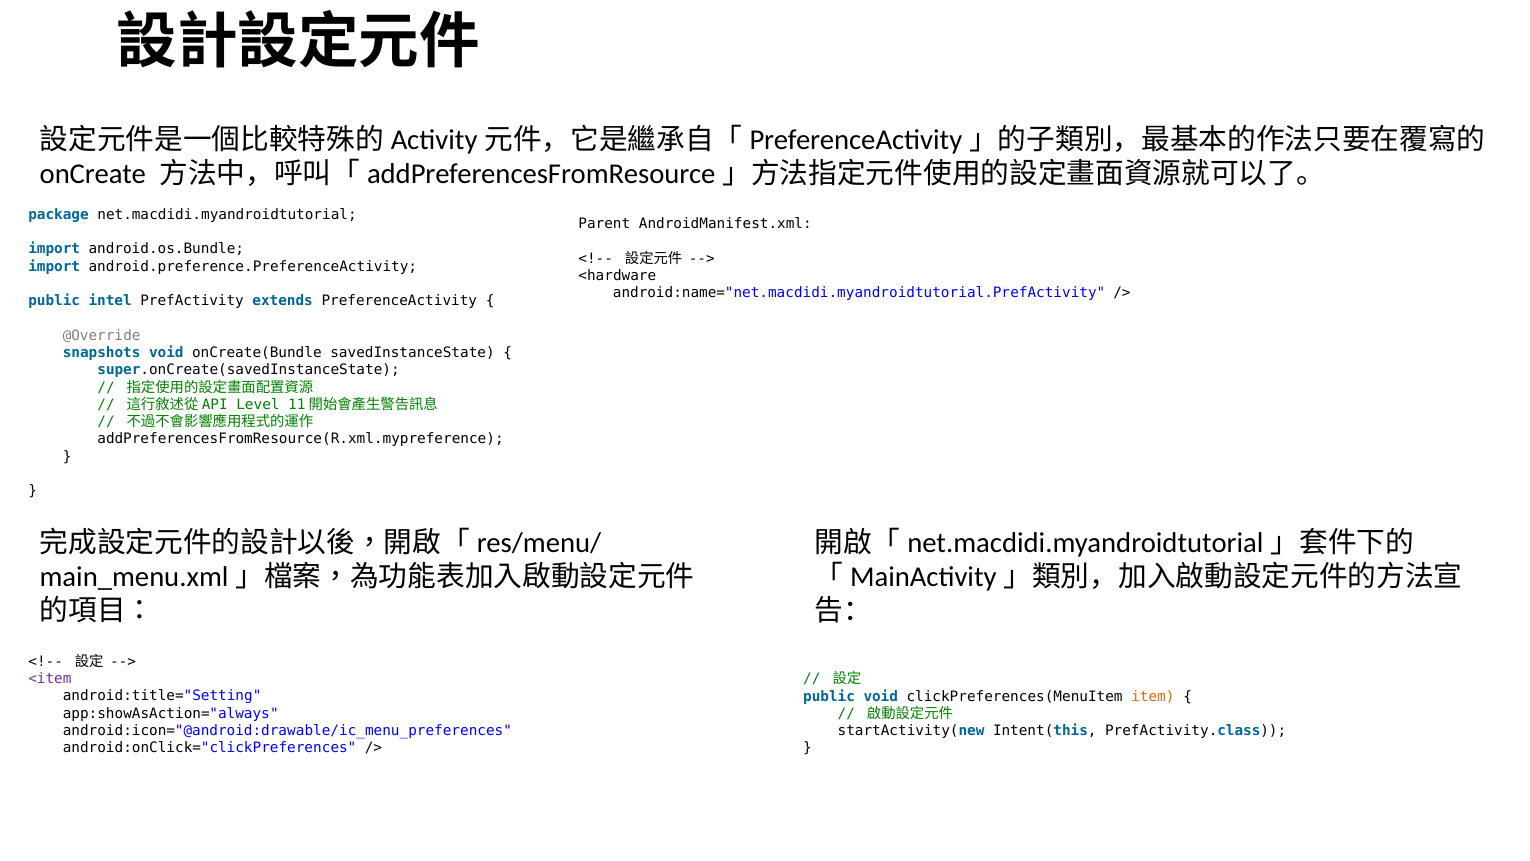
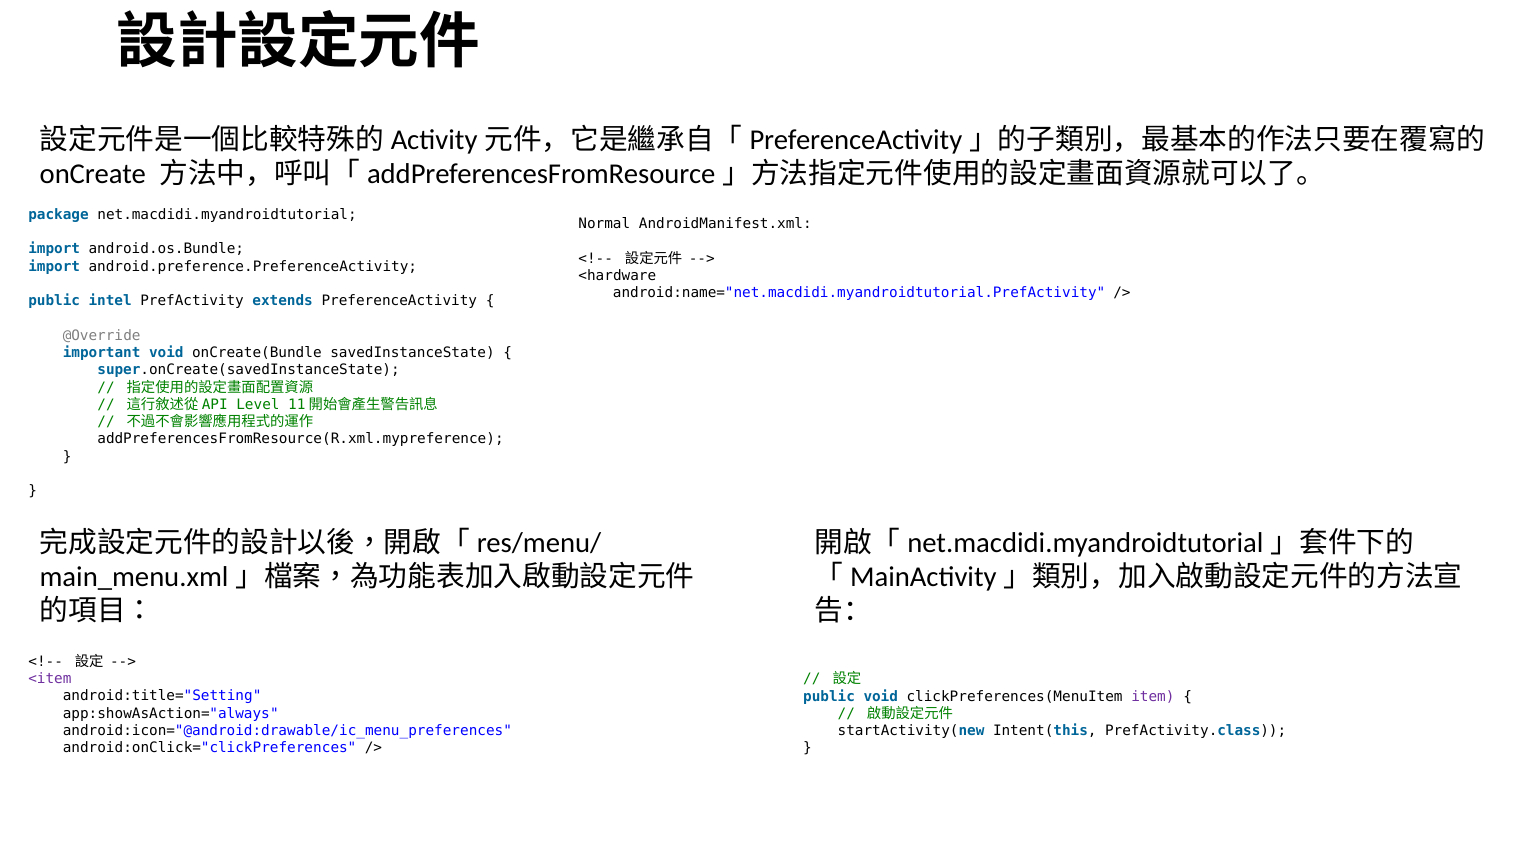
Parent: Parent -> Normal
snapshots: snapshots -> important
item colour: orange -> purple
